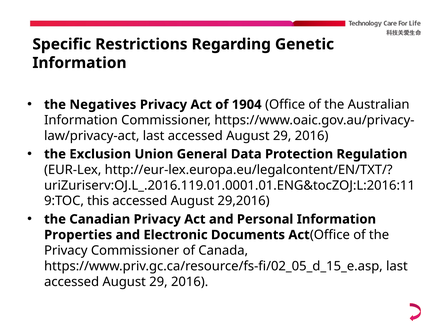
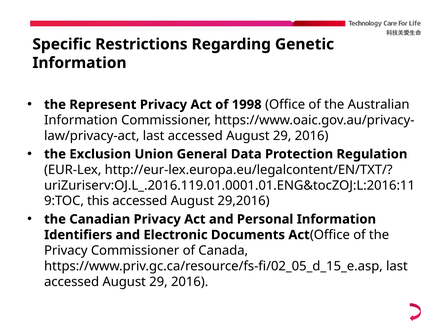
Negatives: Negatives -> Represent
1904: 1904 -> 1998
Properties: Properties -> Identifiers
